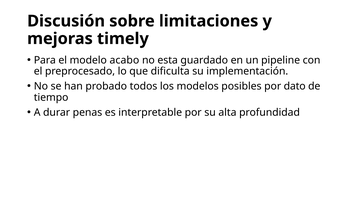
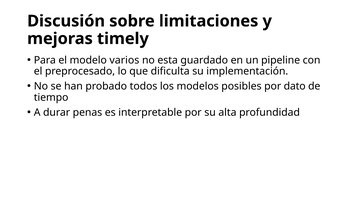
acabo: acabo -> varios
